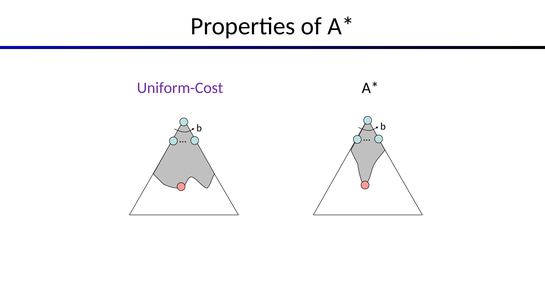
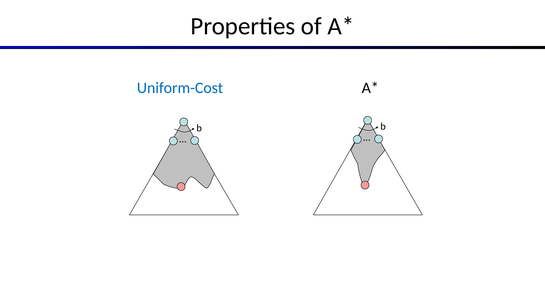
Uniform-Cost colour: purple -> blue
